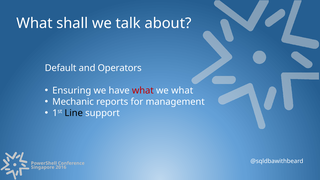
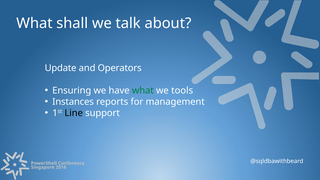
Default: Default -> Update
what at (143, 91) colour: red -> green
we what: what -> tools
Mechanic: Mechanic -> Instances
